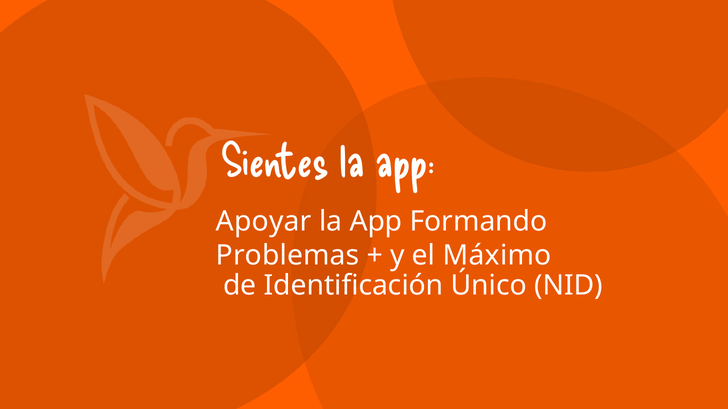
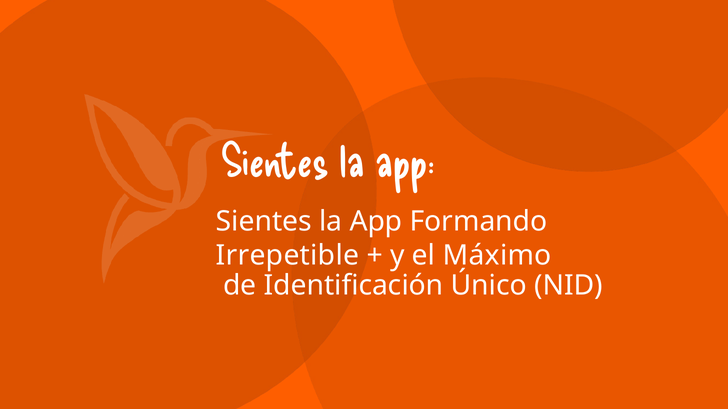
Apoyar at (264, 222): Apoyar -> Sientes
Problemas: Problemas -> Irrepetible
